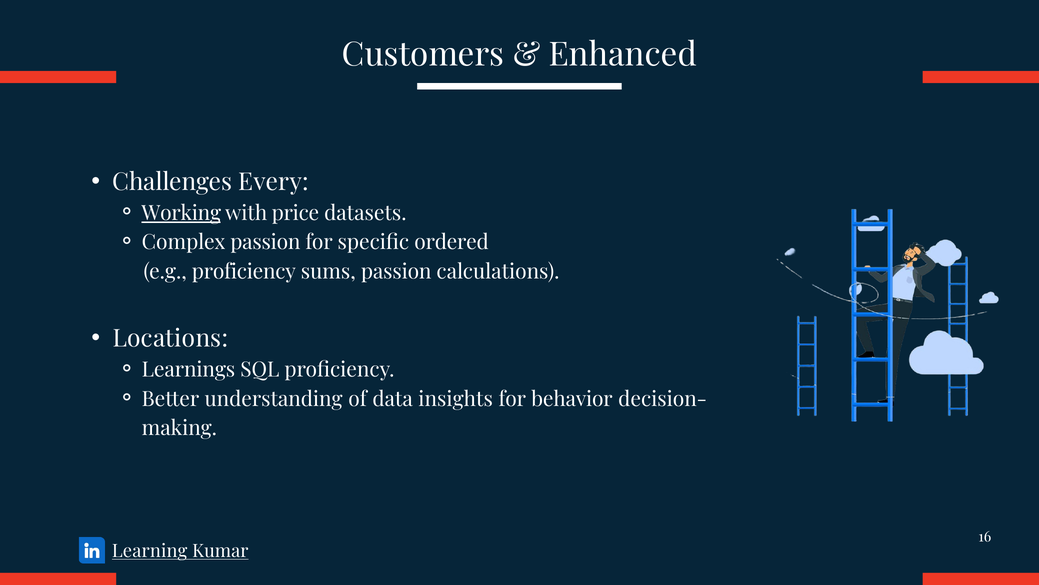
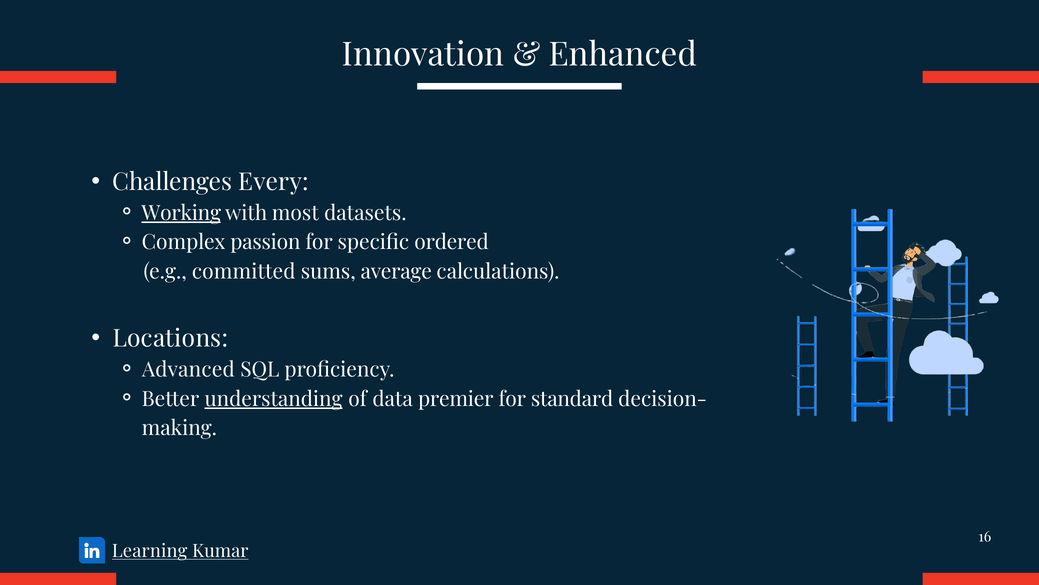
Customers: Customers -> Innovation
price: price -> most
e.g proficiency: proficiency -> committed
sums passion: passion -> average
Learnings: Learnings -> Advanced
understanding underline: none -> present
insights: insights -> premier
behavior: behavior -> standard
